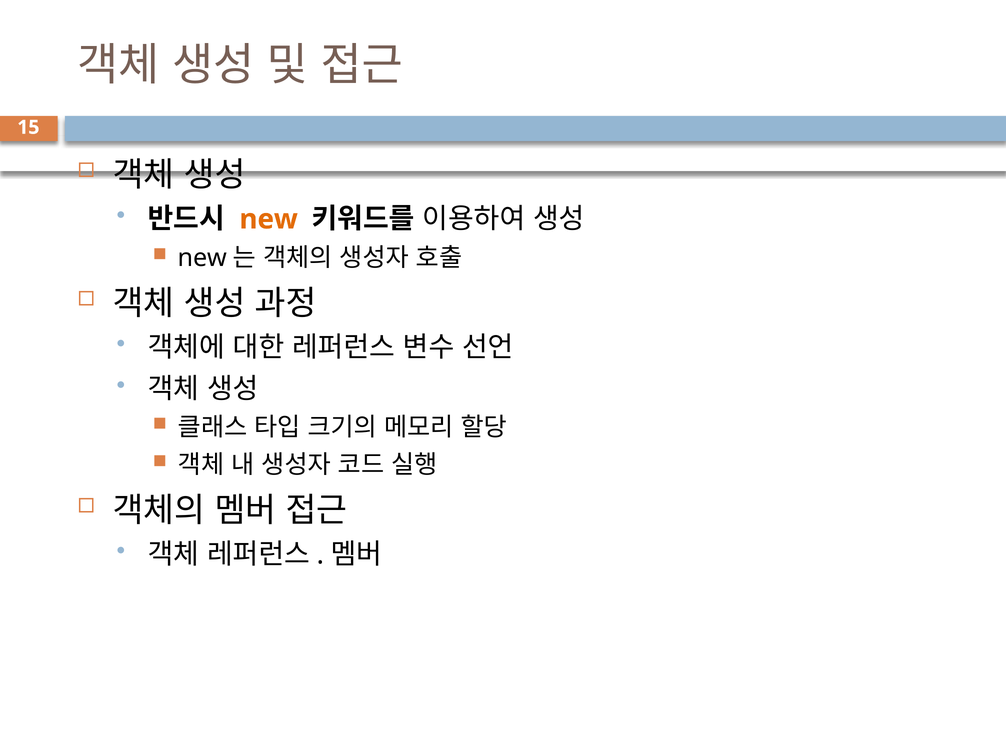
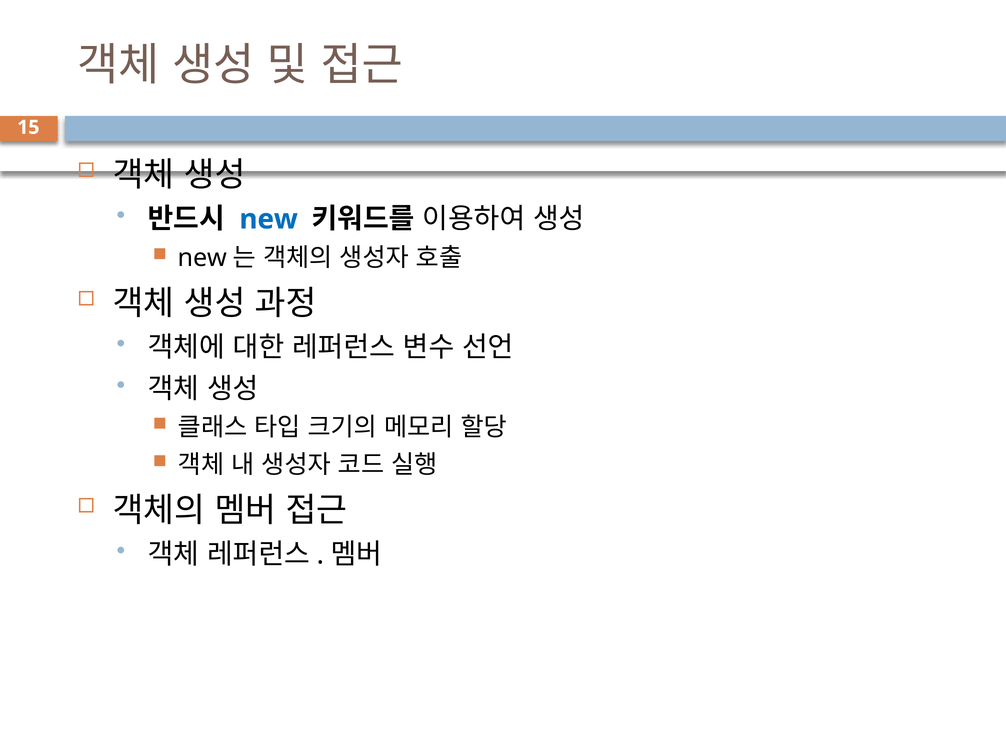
new colour: orange -> blue
